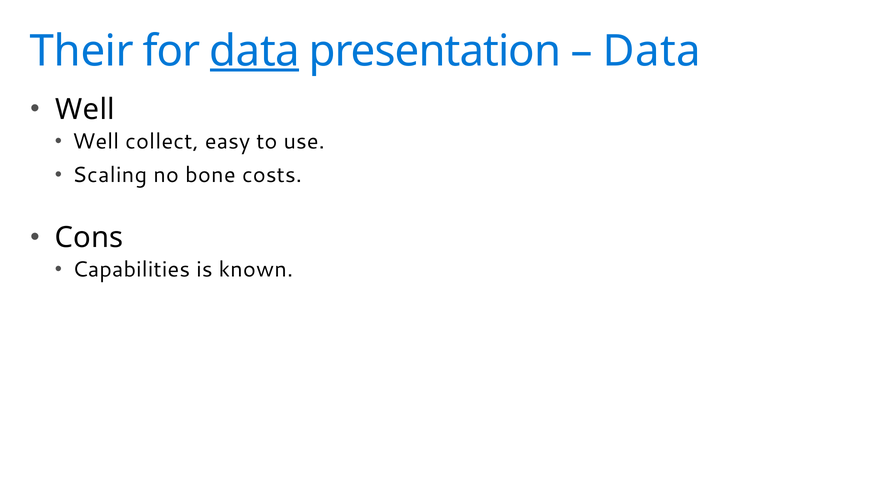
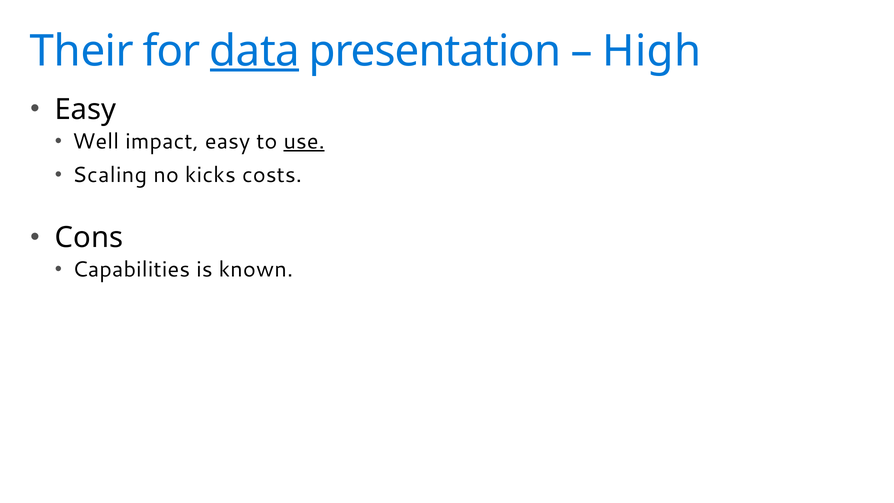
Data at (652, 51): Data -> High
Well at (85, 109): Well -> Easy
collect: collect -> impact
use underline: none -> present
bone: bone -> kicks
